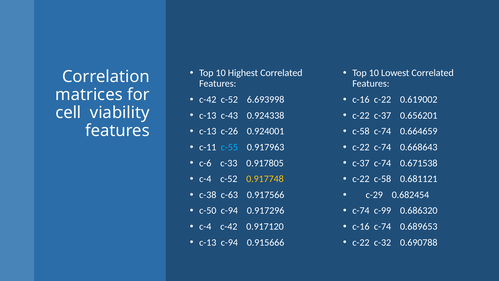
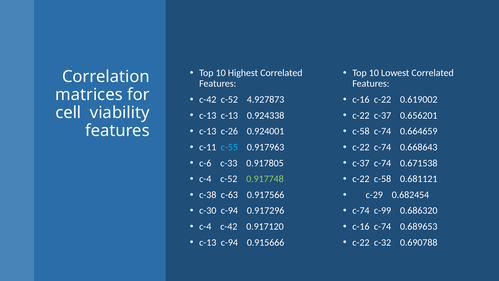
6.693998: 6.693998 -> 4.927873
c-13 c-43: c-43 -> c-13
0.917748 colour: yellow -> light green
c-50: c-50 -> c-30
